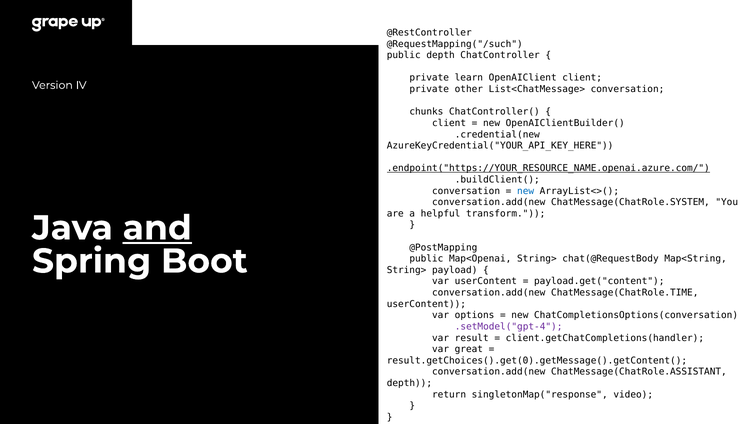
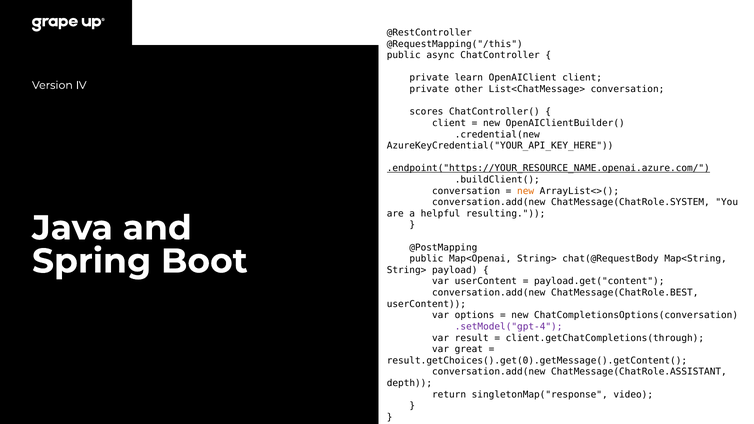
@RequestMapping("/such: @RequestMapping("/such -> @RequestMapping("/this
public depth: depth -> async
chunks: chunks -> scores
new at (526, 191) colour: blue -> orange
transform: transform -> resulting
and underline: present -> none
ChatMessage(ChatRole.TIME: ChatMessage(ChatRole.TIME -> ChatMessage(ChatRole.BEST
client.getChatCompletions(handler: client.getChatCompletions(handler -> client.getChatCompletions(through
